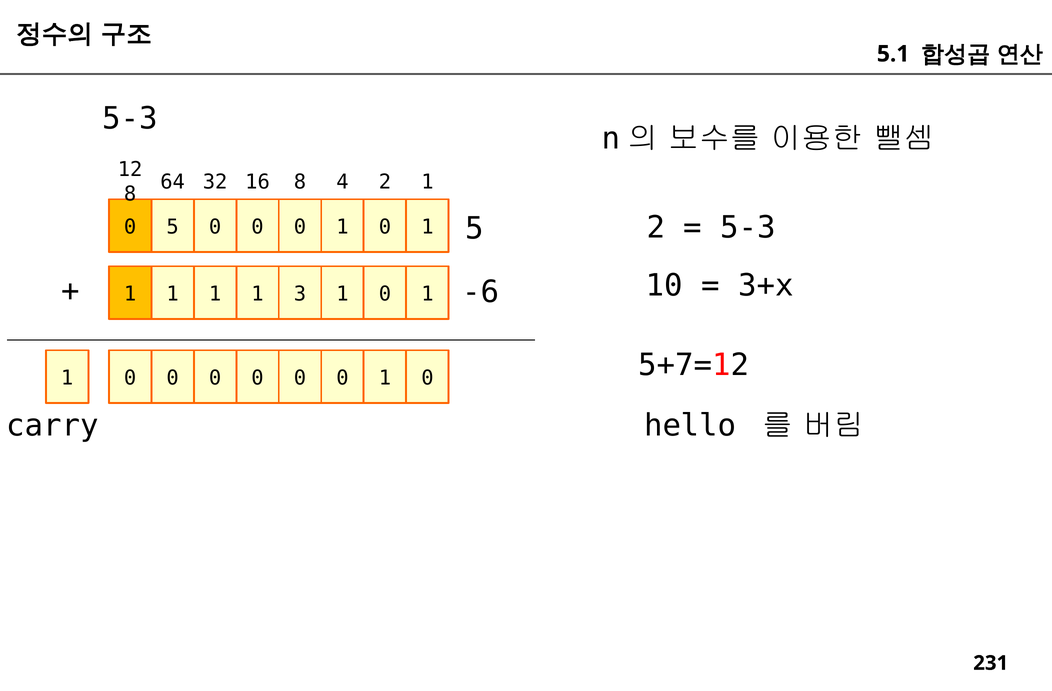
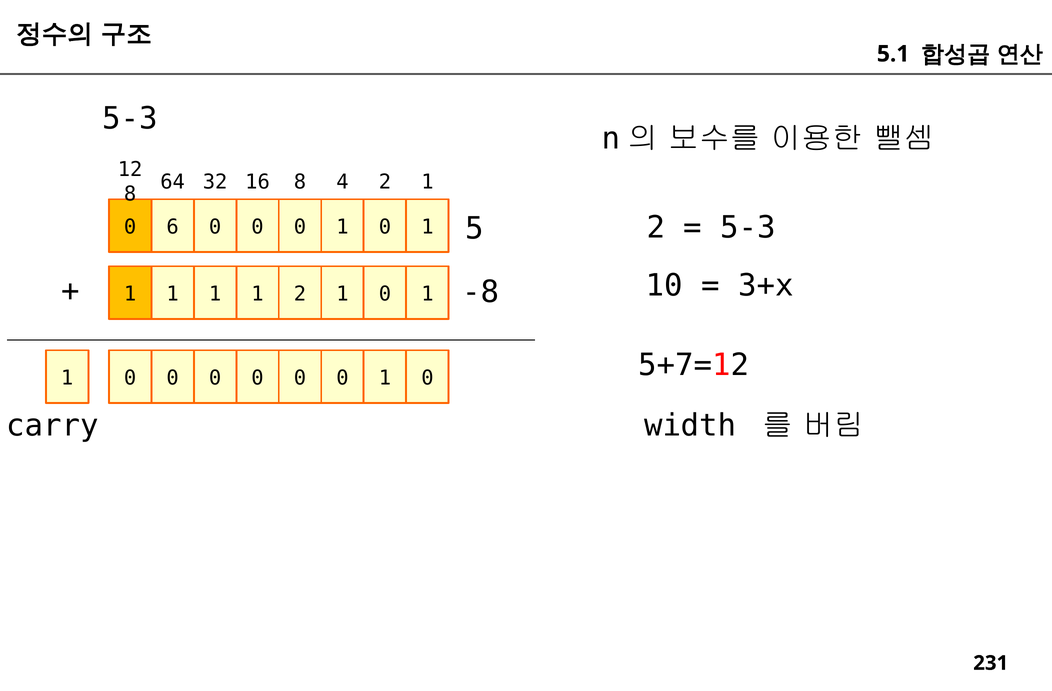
0 5: 5 -> 6
-6: -6 -> -8
1 3: 3 -> 2
hello: hello -> width
